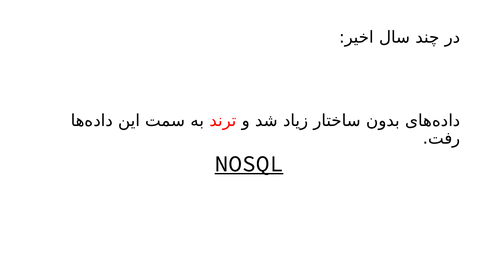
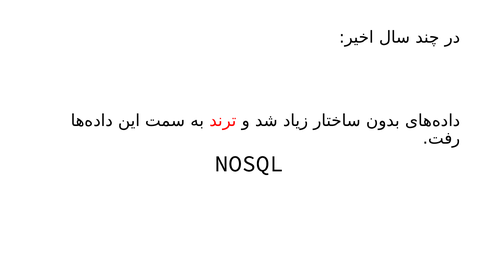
NOSQL underline: present -> none
